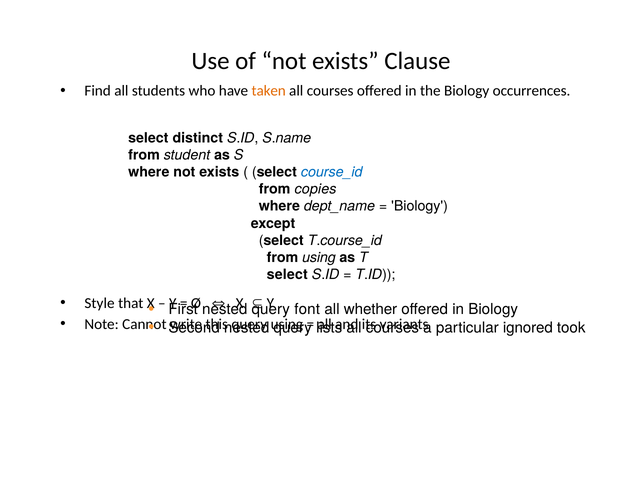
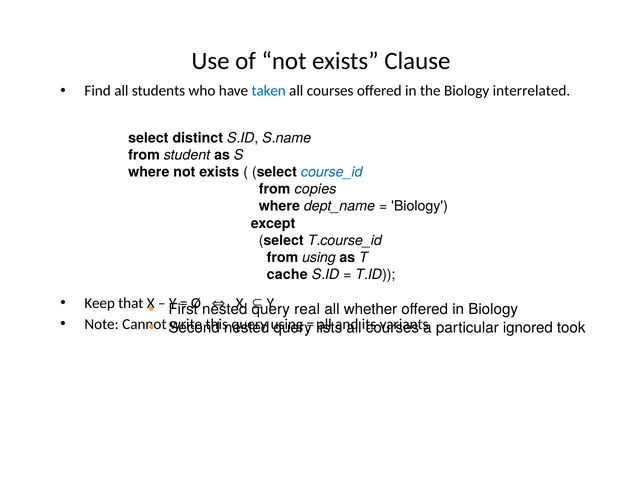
taken colour: orange -> blue
occurrences: occurrences -> interrelated
select at (287, 275): select -> cache
Style: Style -> Keep
font: font -> real
